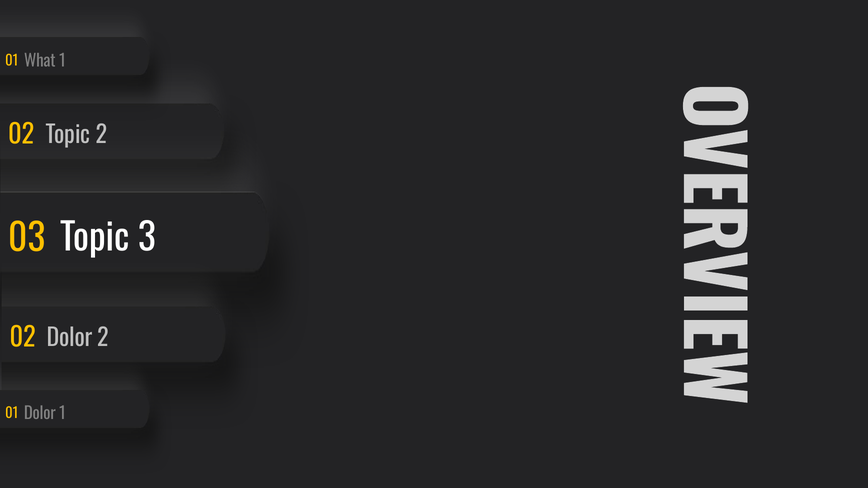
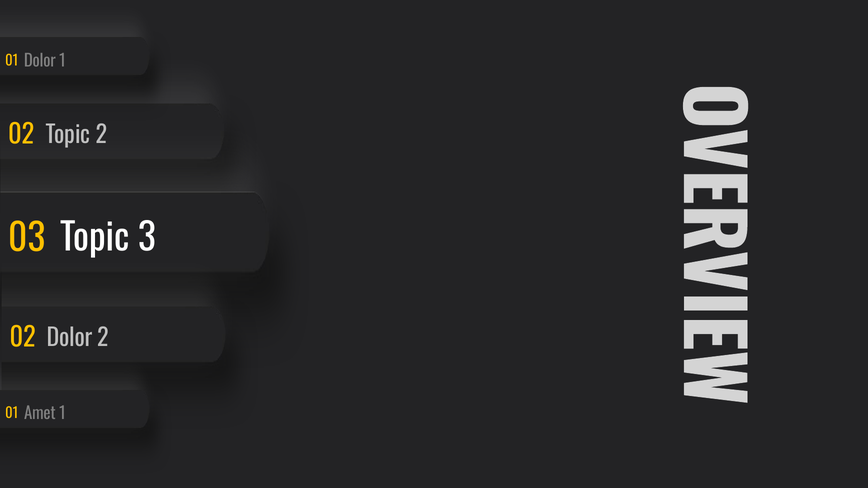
01 What: What -> Dolor
01 Dolor: Dolor -> Amet
